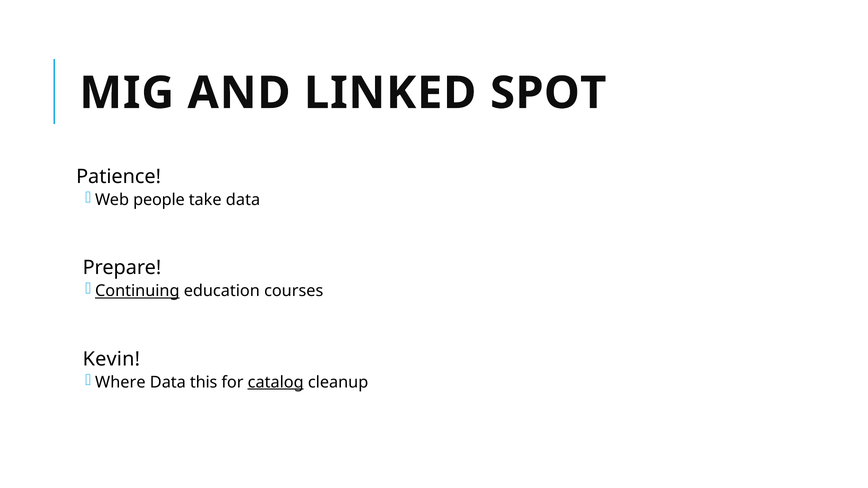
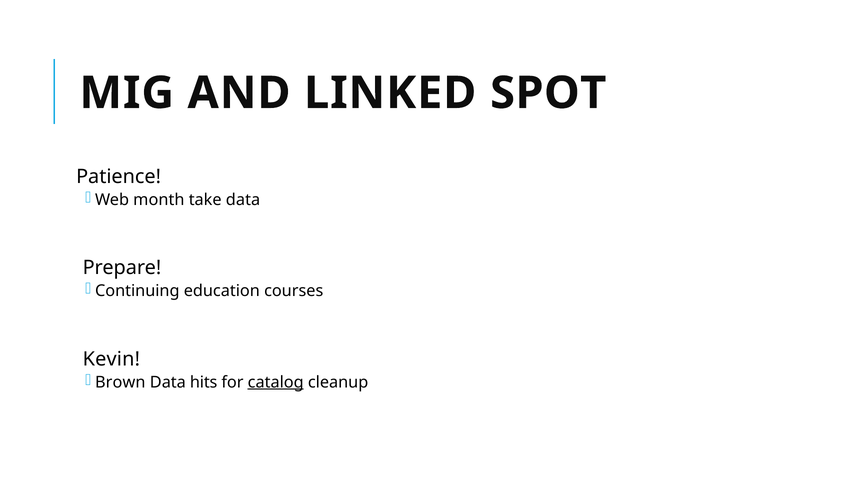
people: people -> month
Continuing underline: present -> none
Where: Where -> Brown
this: this -> hits
